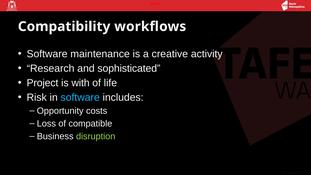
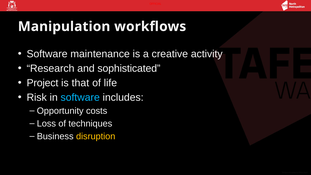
Compatibility: Compatibility -> Manipulation
with: with -> that
compatible: compatible -> techniques
disruption colour: light green -> yellow
